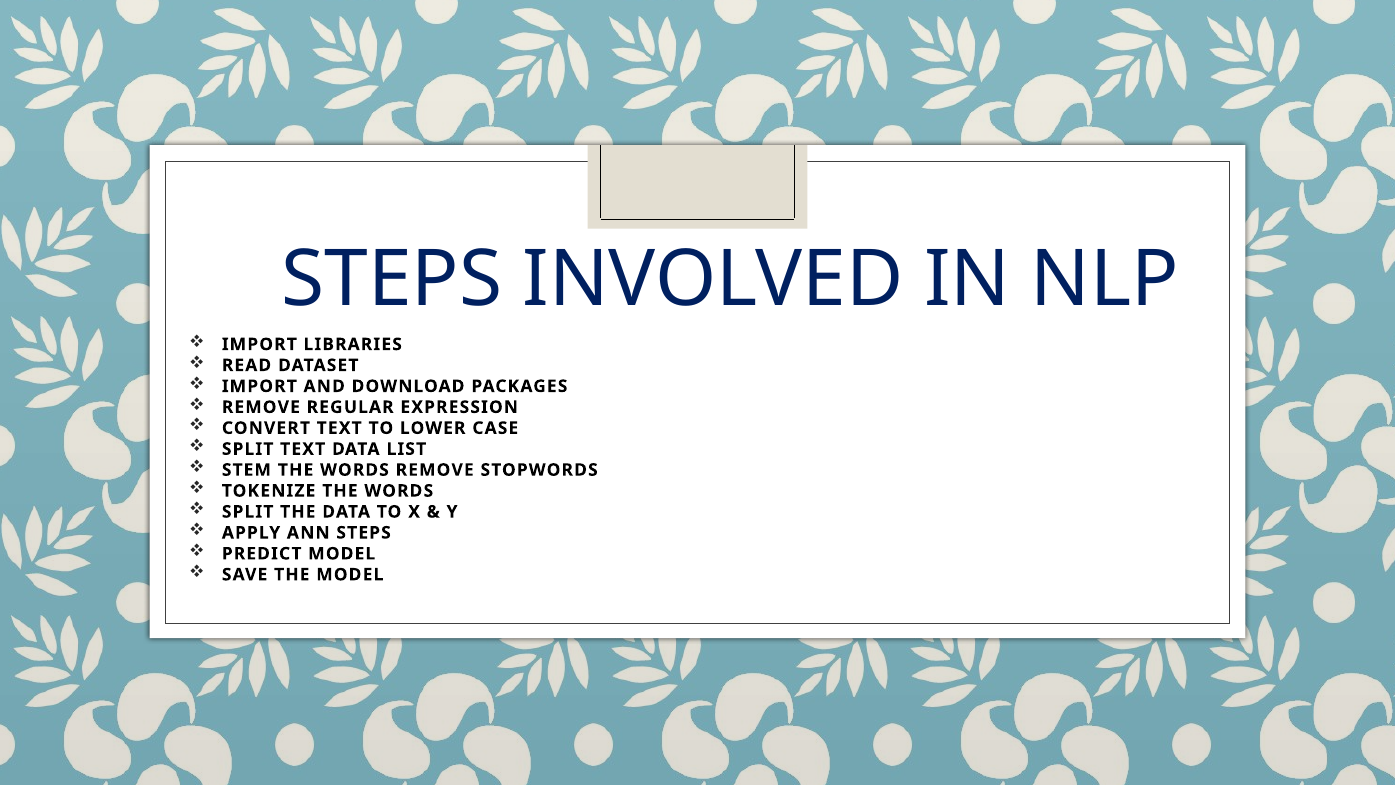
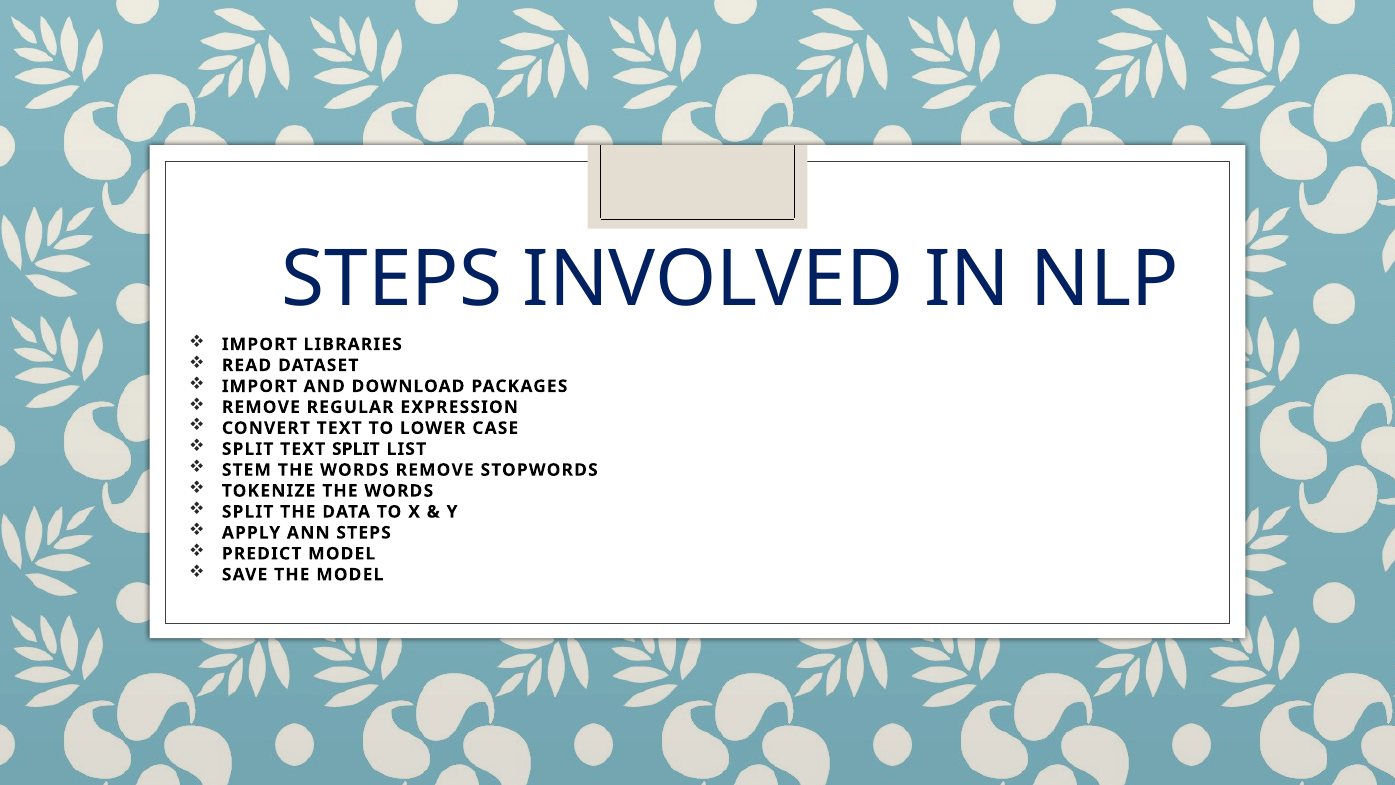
TEXT DATA: DATA -> SPLIT
